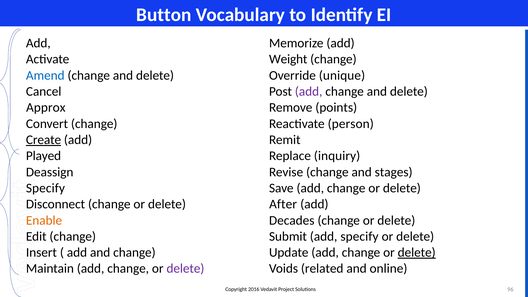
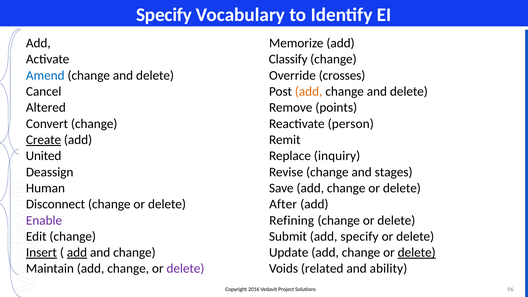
Button at (164, 15): Button -> Specify
Weight: Weight -> Classify
unique: unique -> crosses
add at (309, 91) colour: purple -> orange
Approx: Approx -> Altered
Played: Played -> United
Specify at (45, 188): Specify -> Human
Enable colour: orange -> purple
Decades: Decades -> Refining
Insert underline: none -> present
add at (77, 253) underline: none -> present
online: online -> ability
